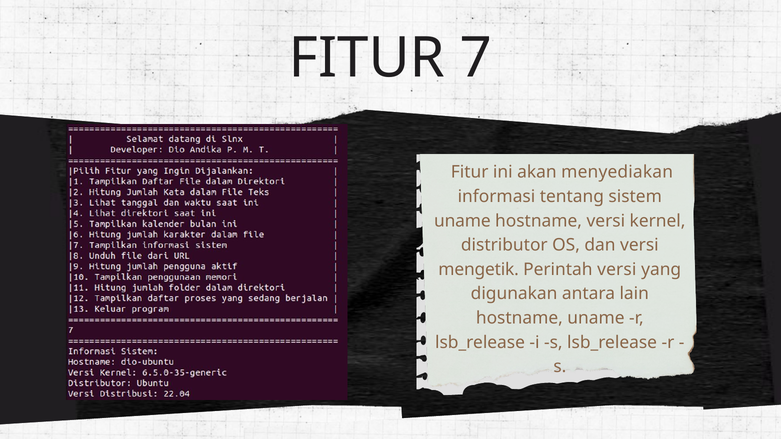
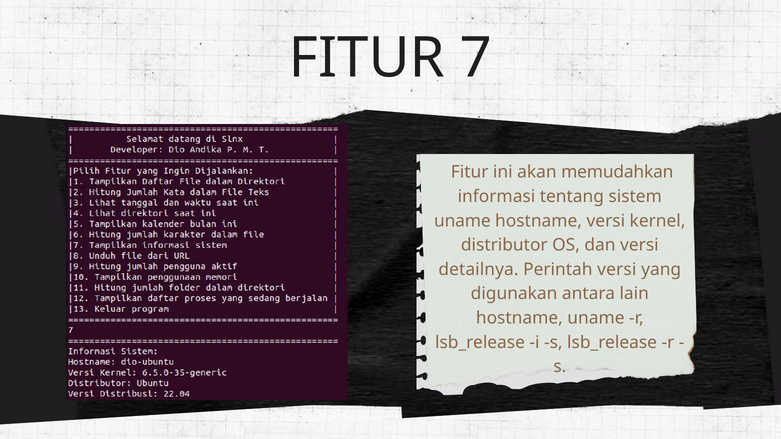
menyediakan: menyediakan -> memudahkan
mengetik: mengetik -> detailnya
